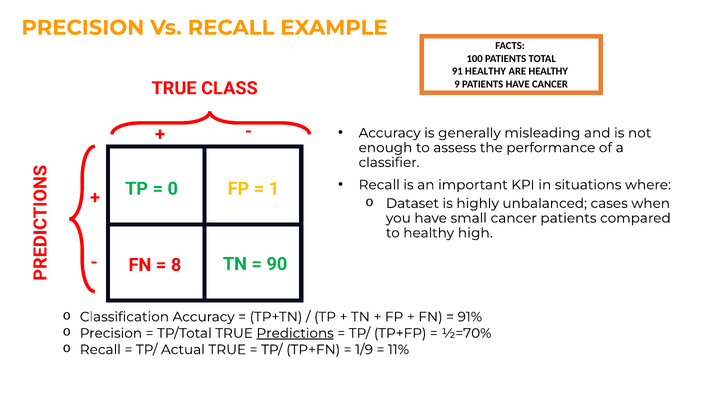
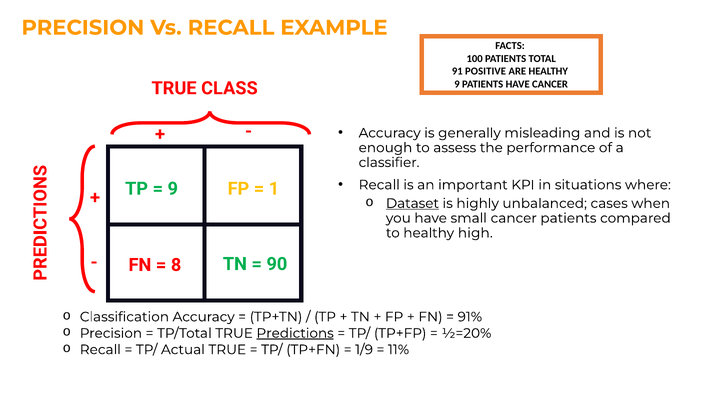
91 HEALTHY: HEALTHY -> POSITIVE
0 at (173, 188): 0 -> 9
Dataset underline: none -> present
½=70%: ½=70% -> ½=20%
